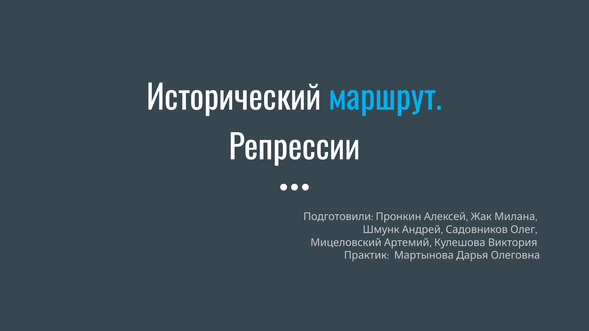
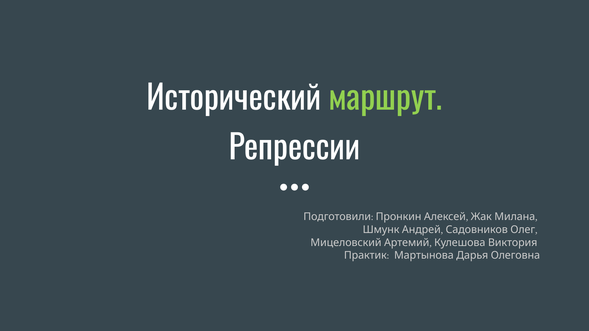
маршрут colour: light blue -> light green
